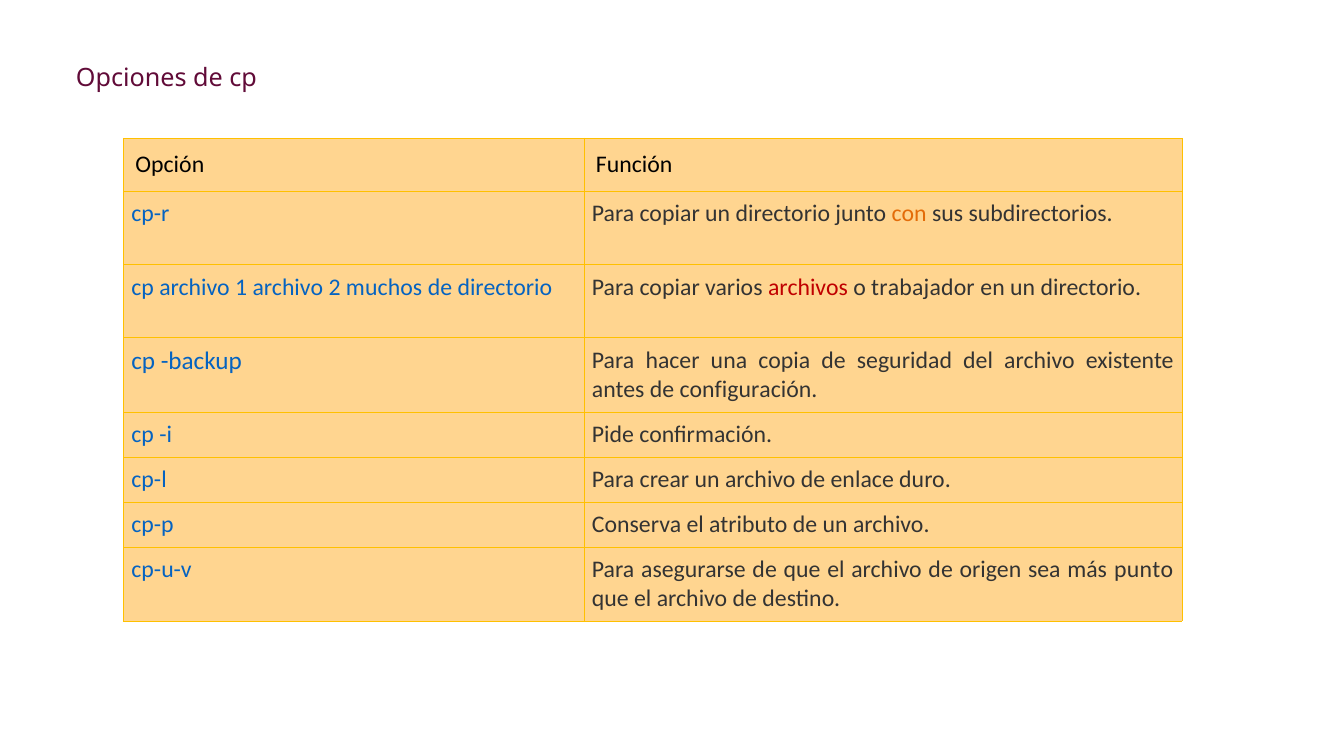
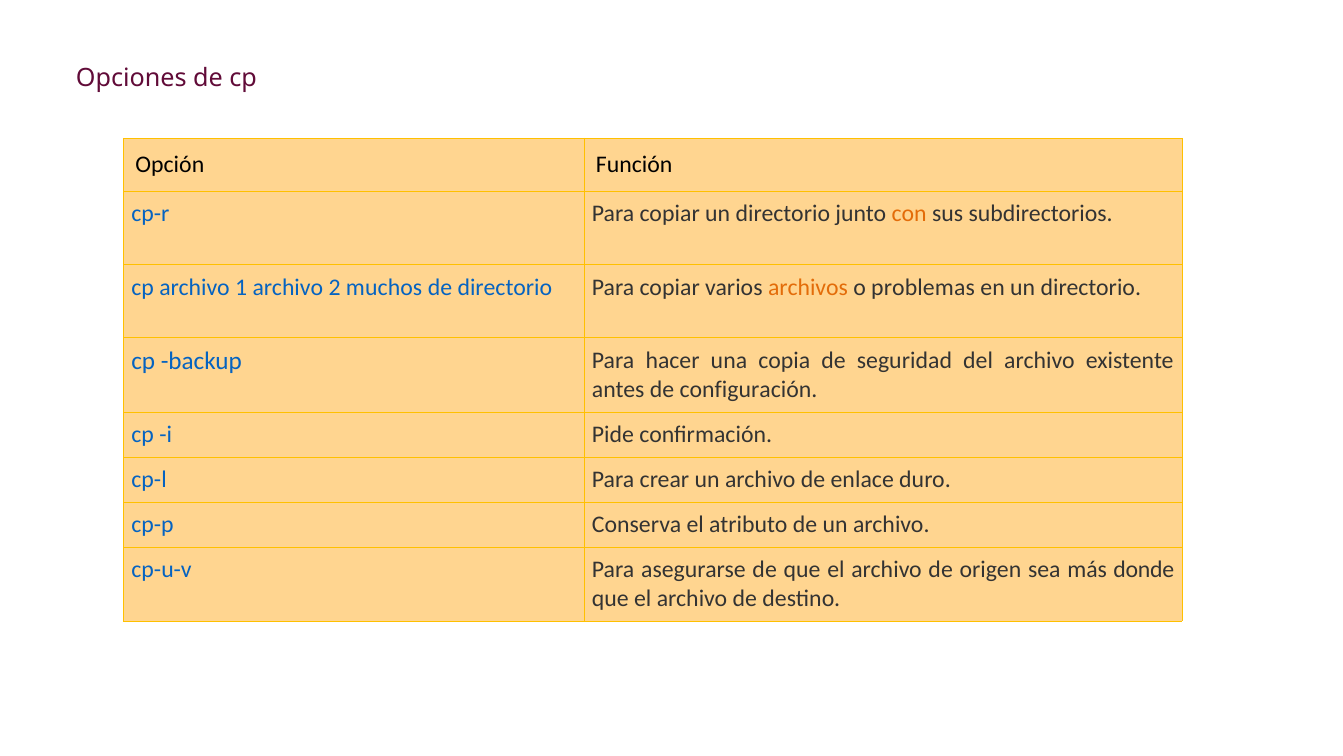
archivos colour: red -> orange
trabajador: trabajador -> problemas
punto: punto -> donde
